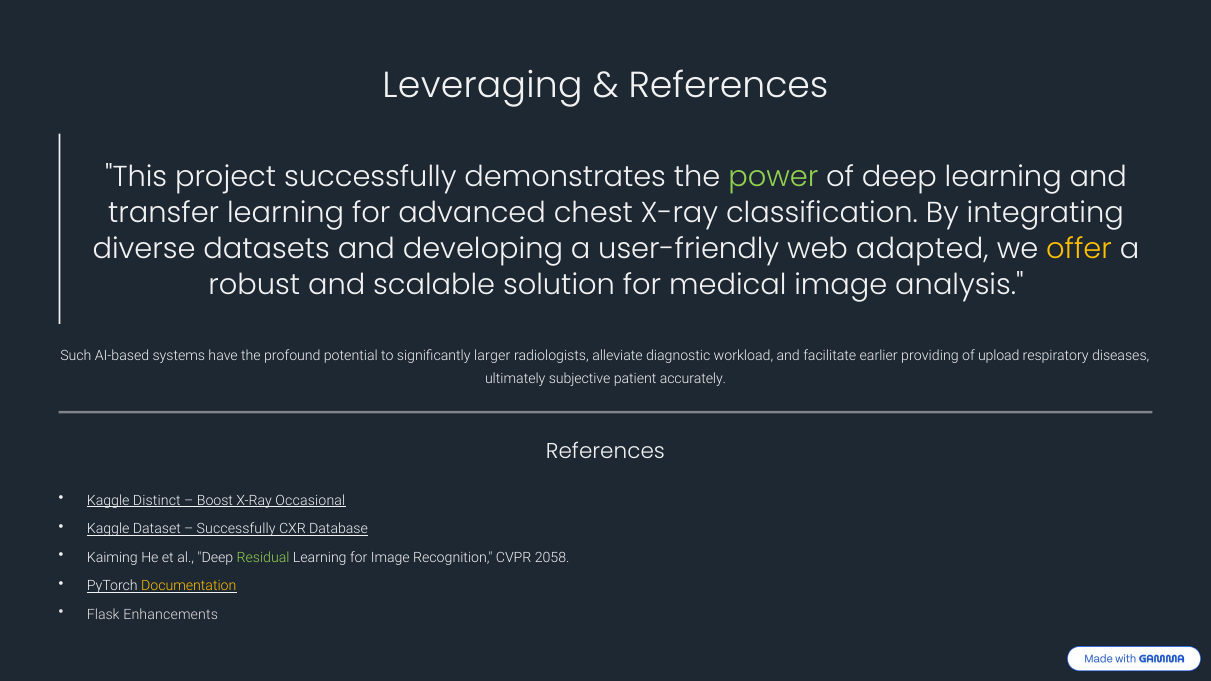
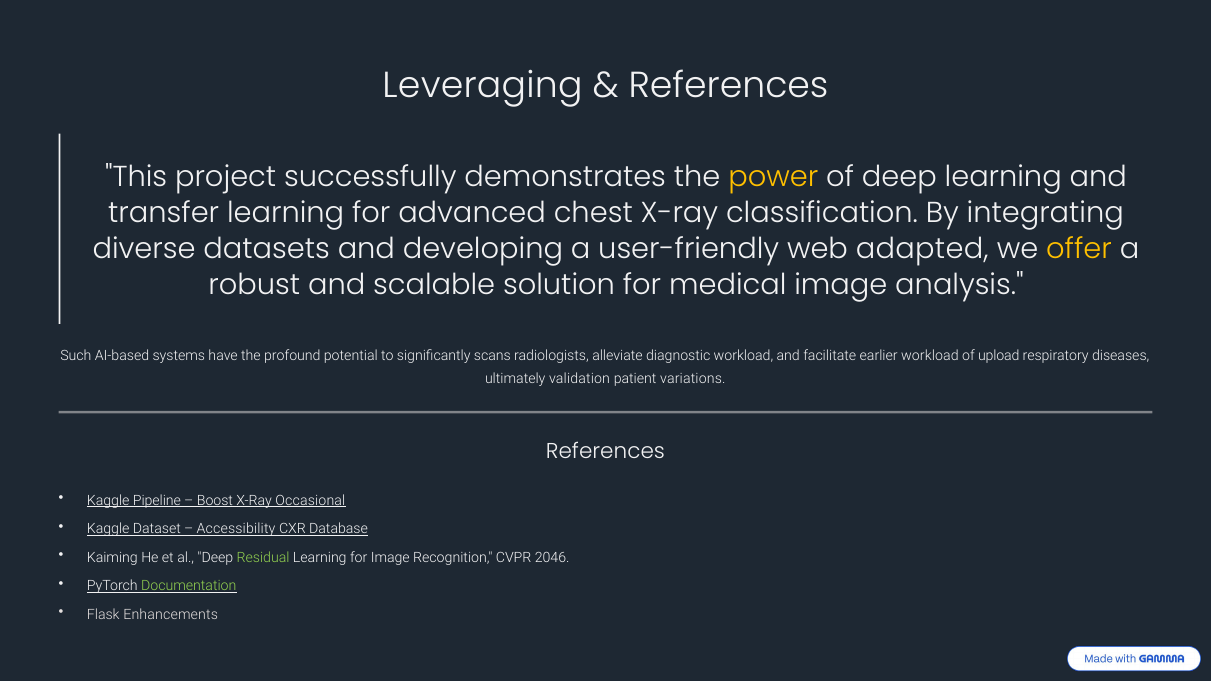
power colour: light green -> yellow
larger: larger -> scans
earlier providing: providing -> workload
subjective: subjective -> validation
accurately: accurately -> variations
Distinct: Distinct -> Pipeline
Successfully at (236, 529): Successfully -> Accessibility
2058: 2058 -> 2046
Documentation colour: yellow -> light green
